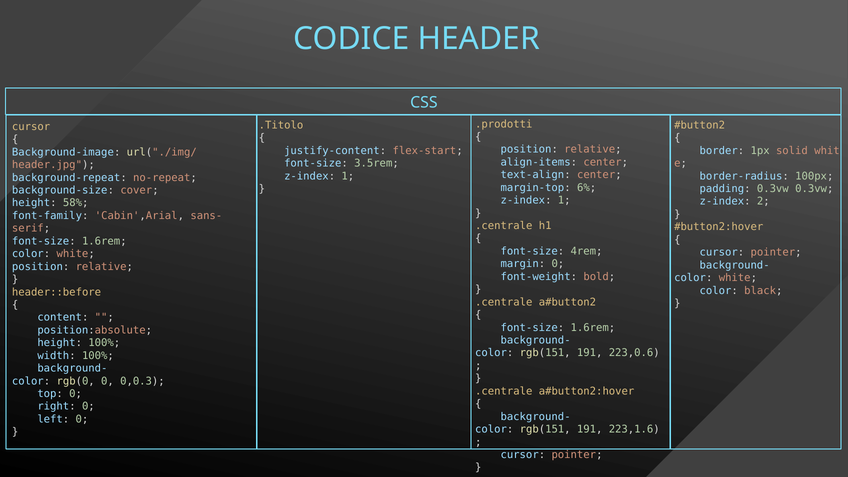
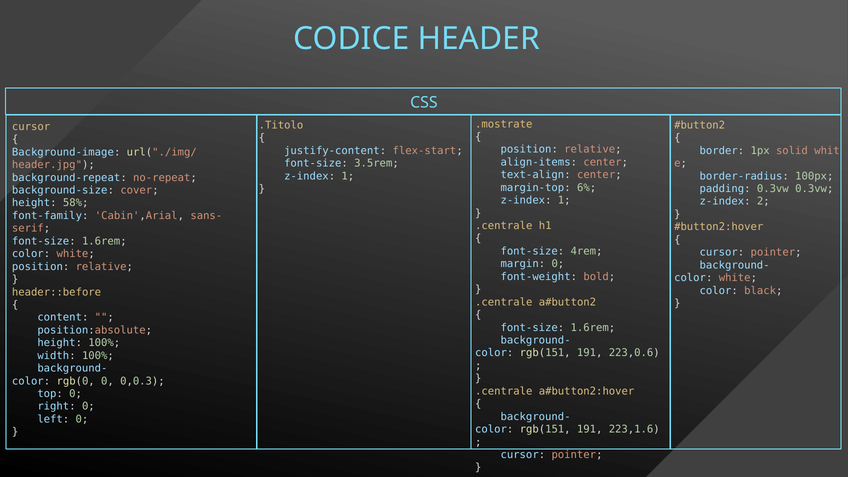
.prodotti: .prodotti -> .mostrate
